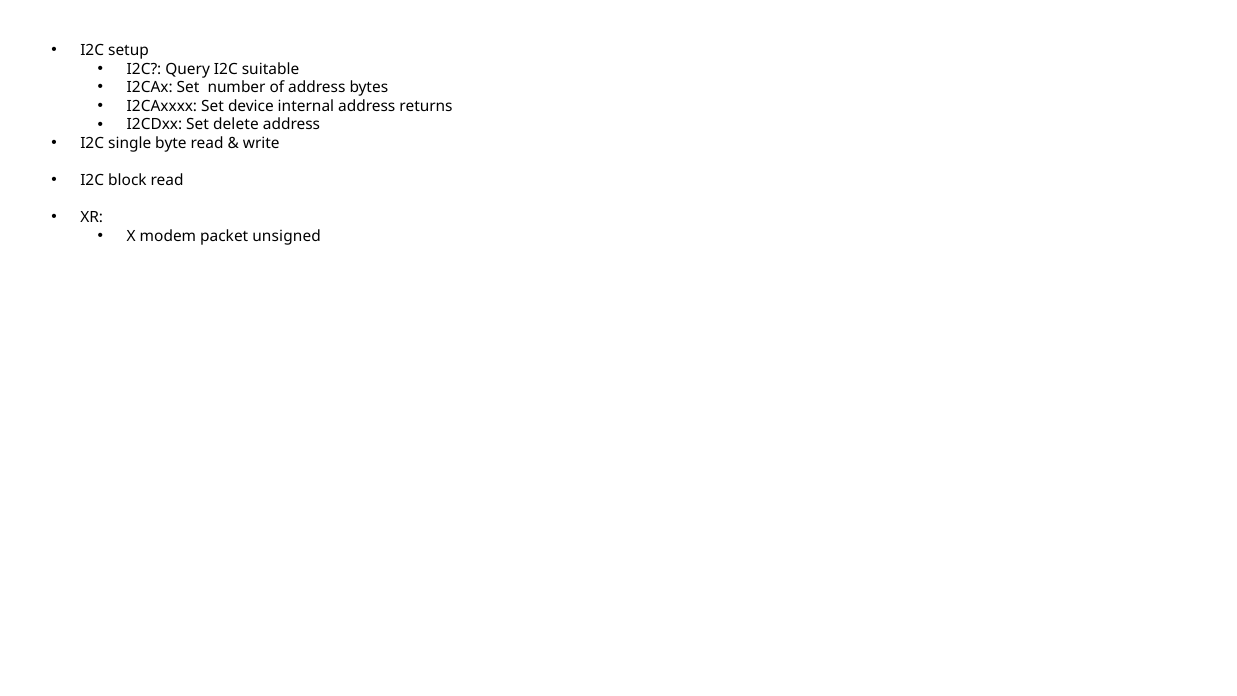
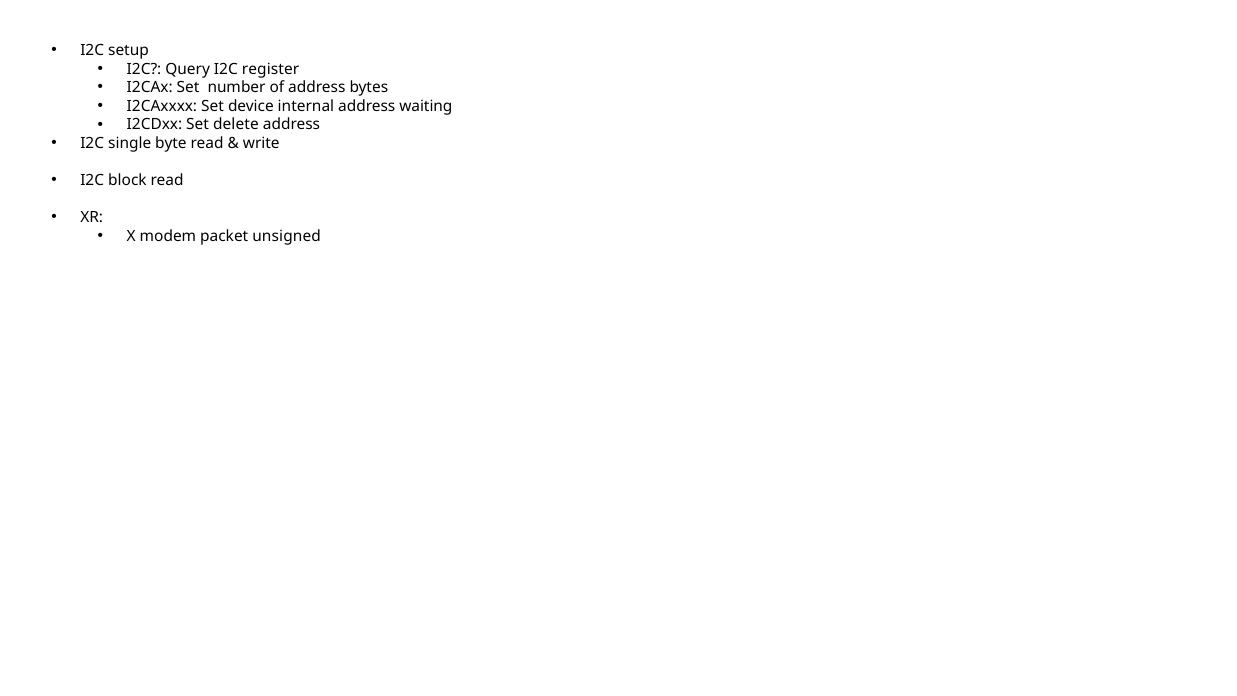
suitable: suitable -> register
returns: returns -> waiting
